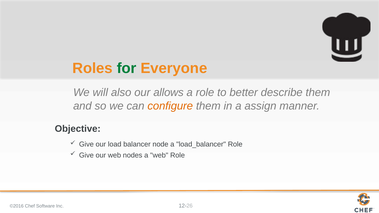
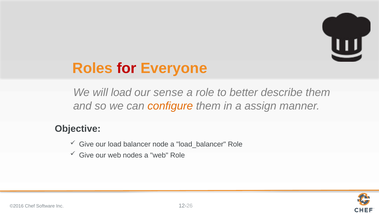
for colour: green -> red
will also: also -> load
allows: allows -> sense
